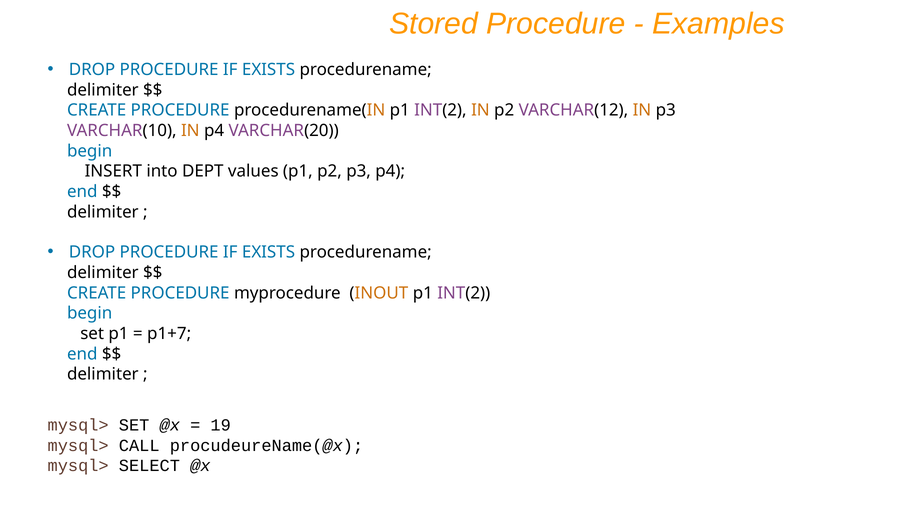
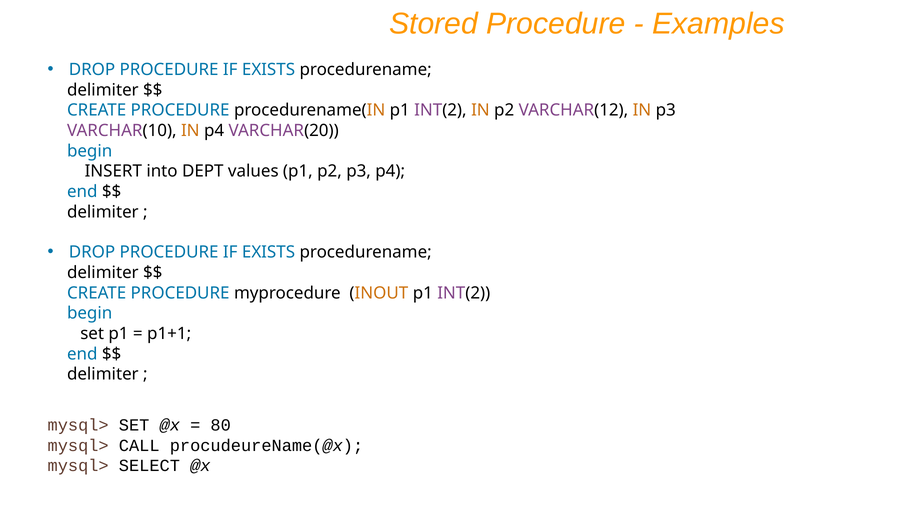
p1+7: p1+7 -> p1+1
19: 19 -> 80
